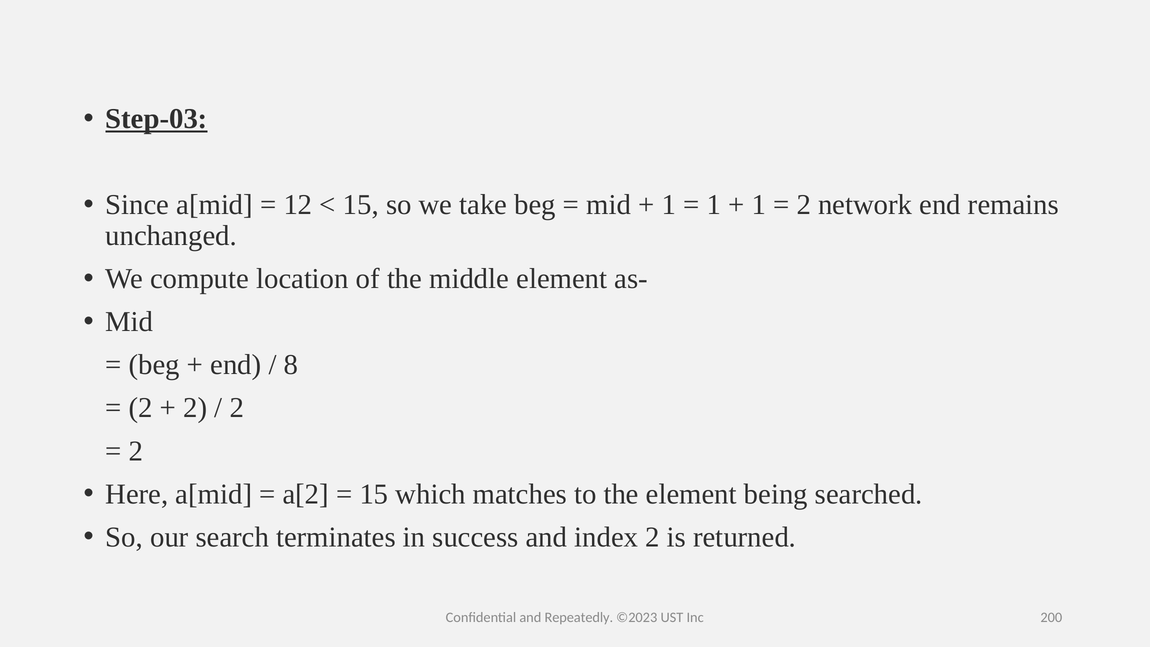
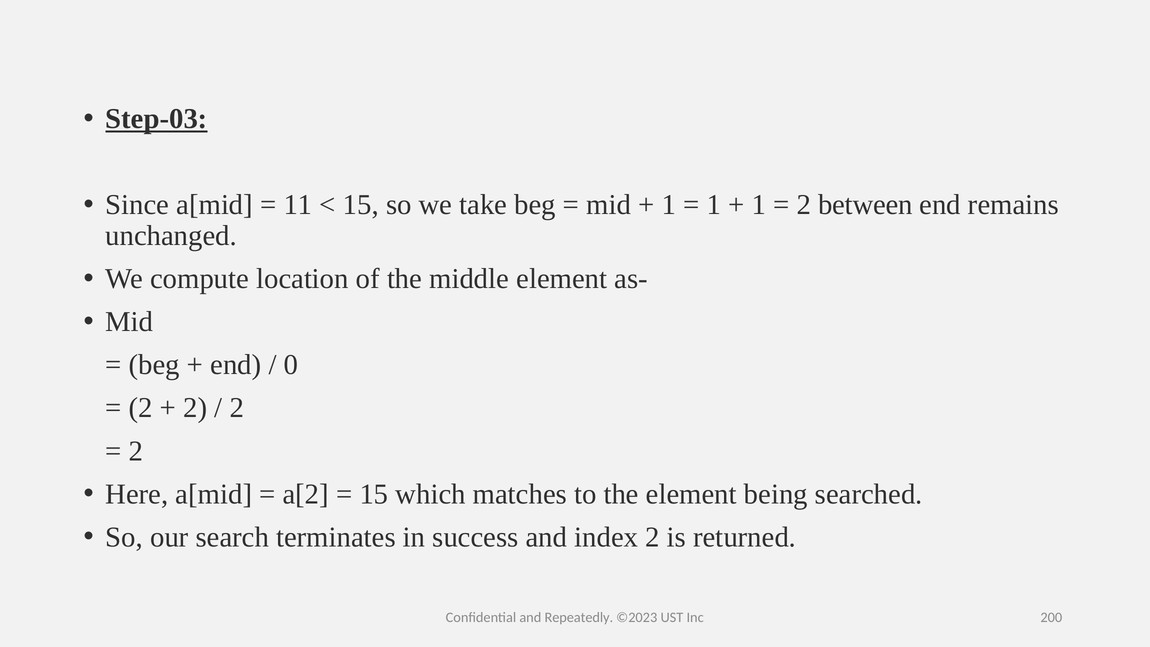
12: 12 -> 11
network: network -> between
8: 8 -> 0
